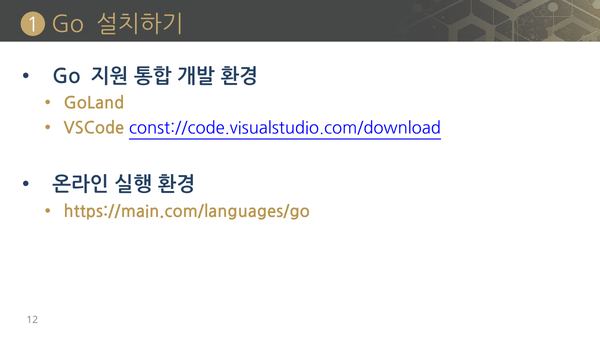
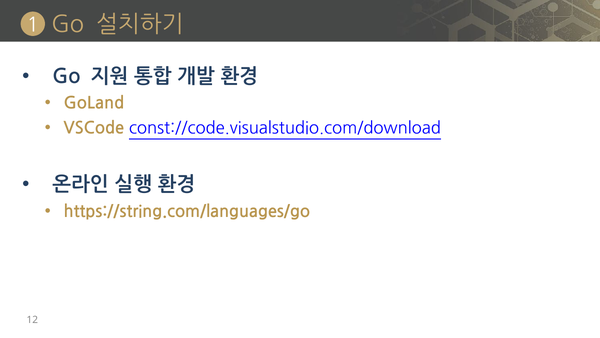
https://main.com/languages/go: https://main.com/languages/go -> https://string.com/languages/go
